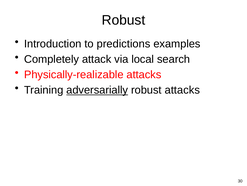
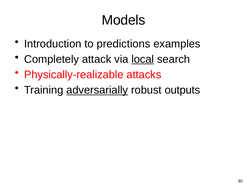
Robust at (123, 20): Robust -> Models
local underline: none -> present
robust attacks: attacks -> outputs
